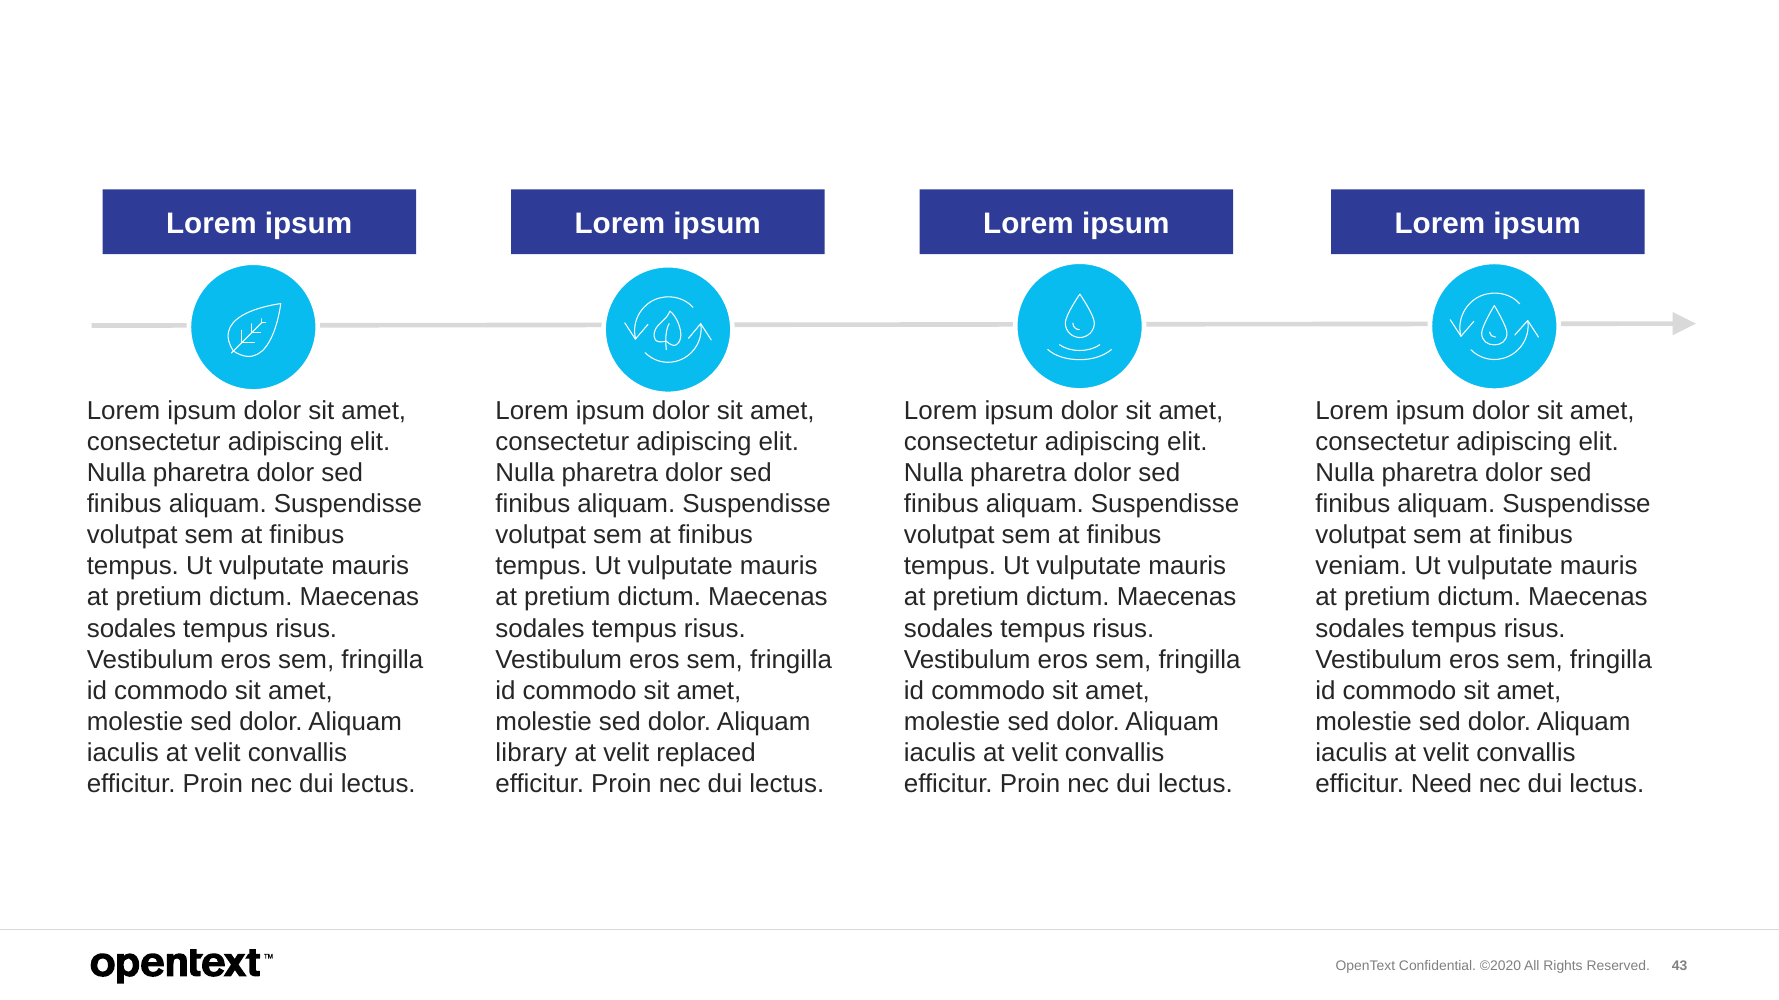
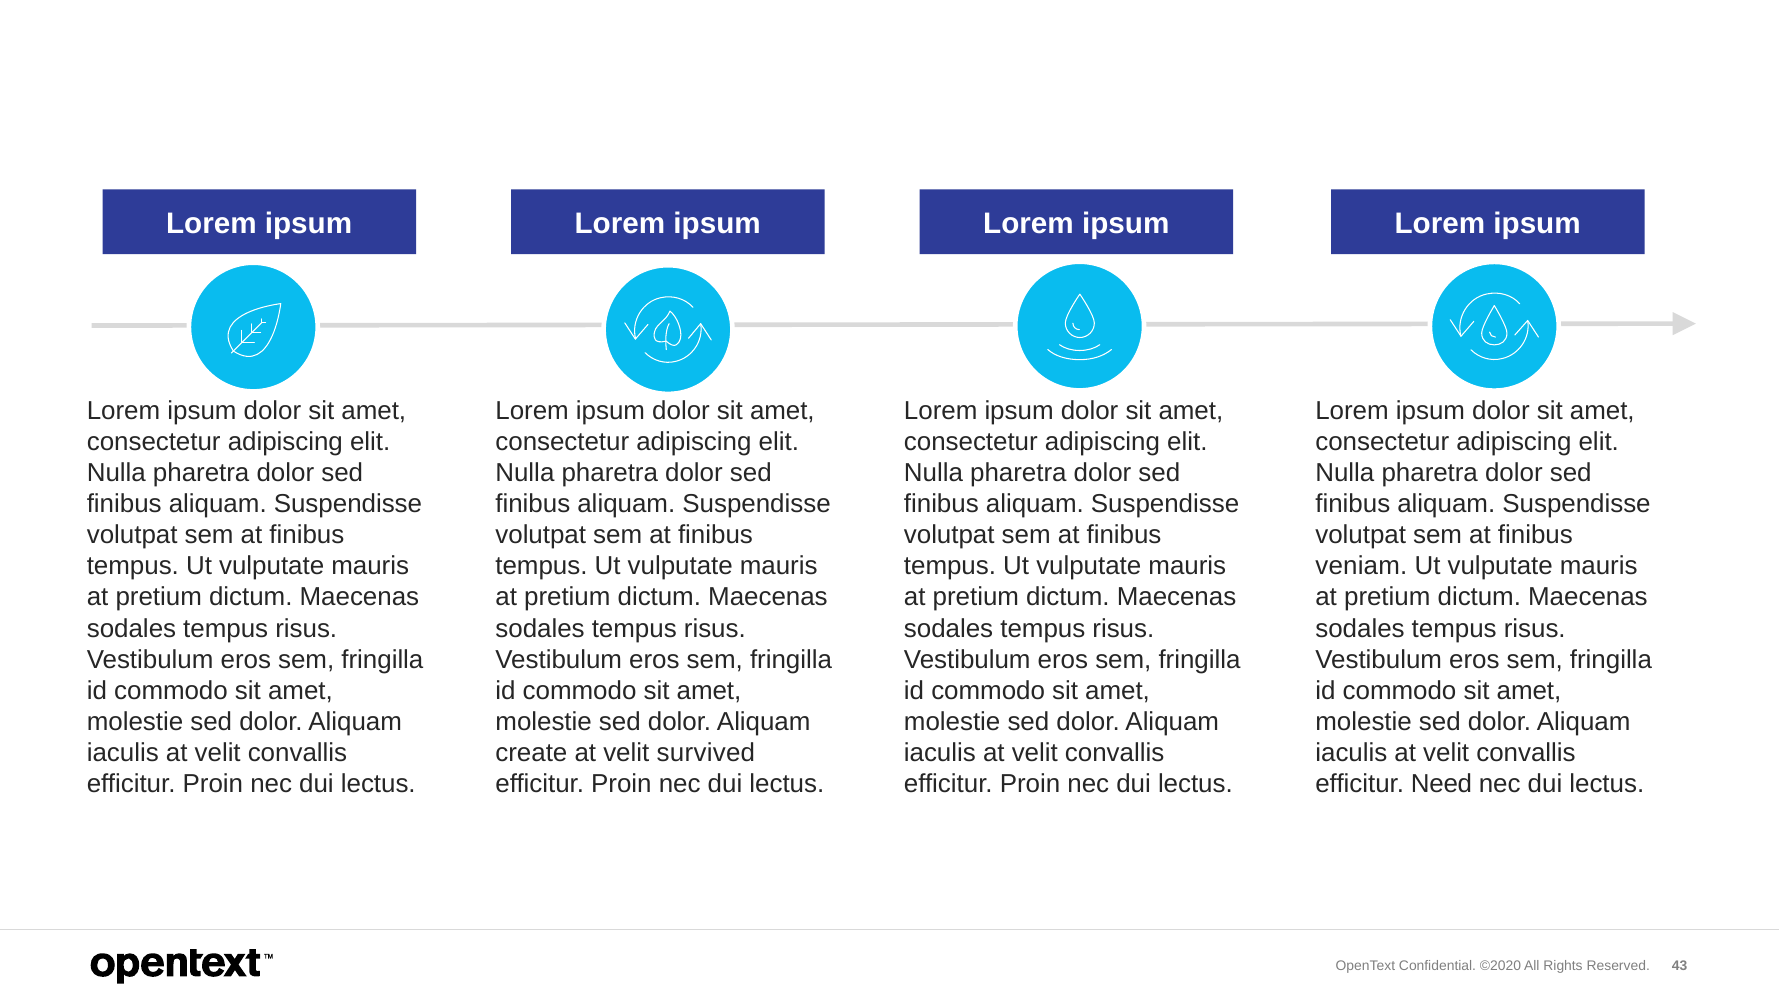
library: library -> create
replaced: replaced -> survived
